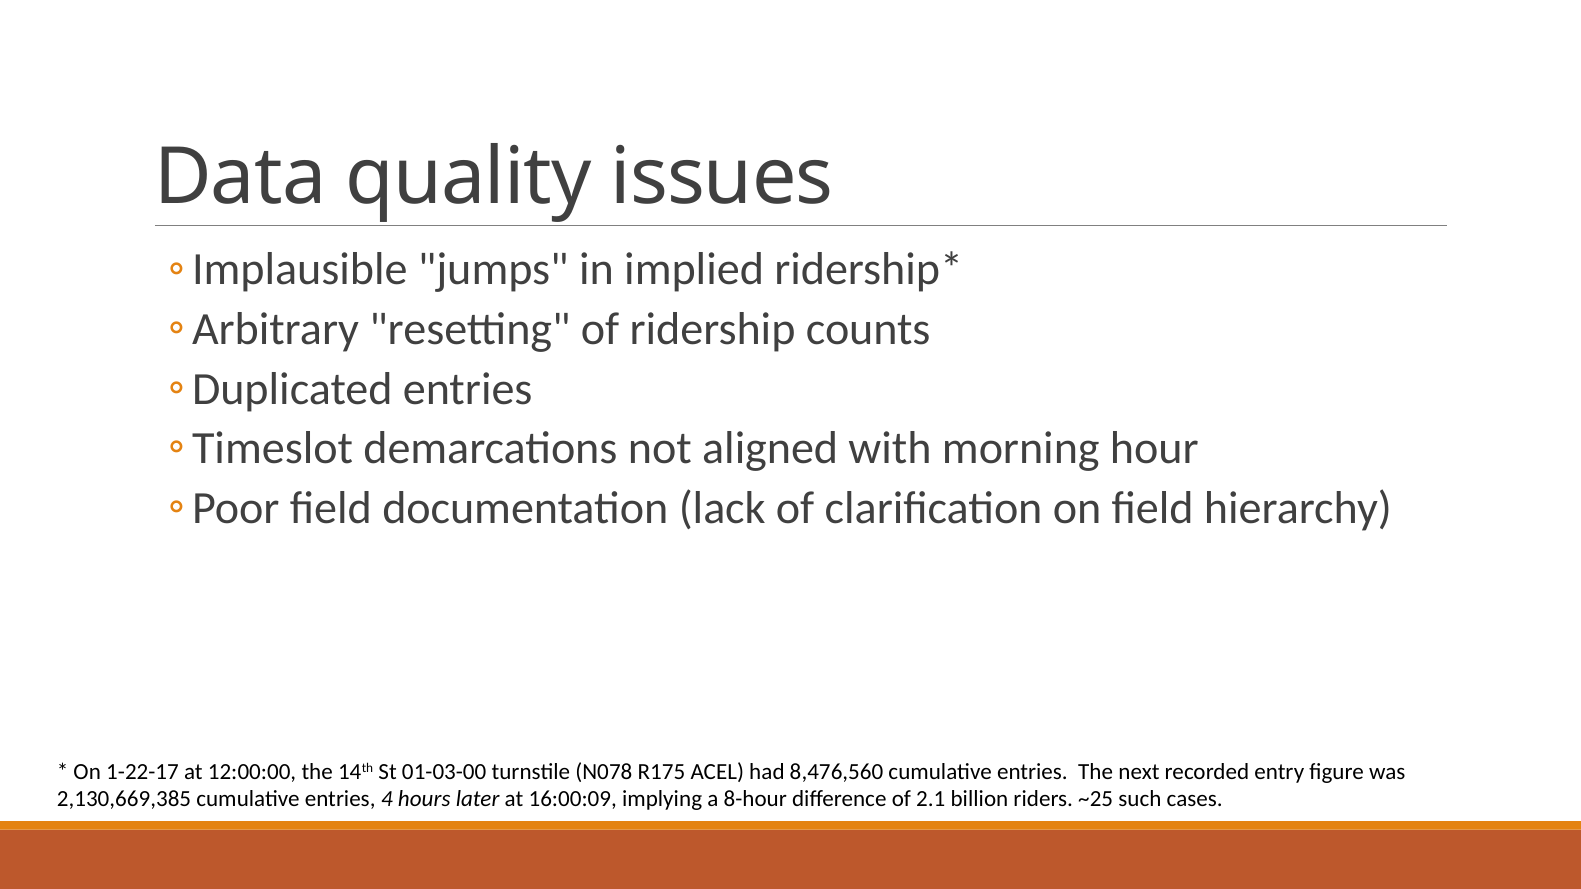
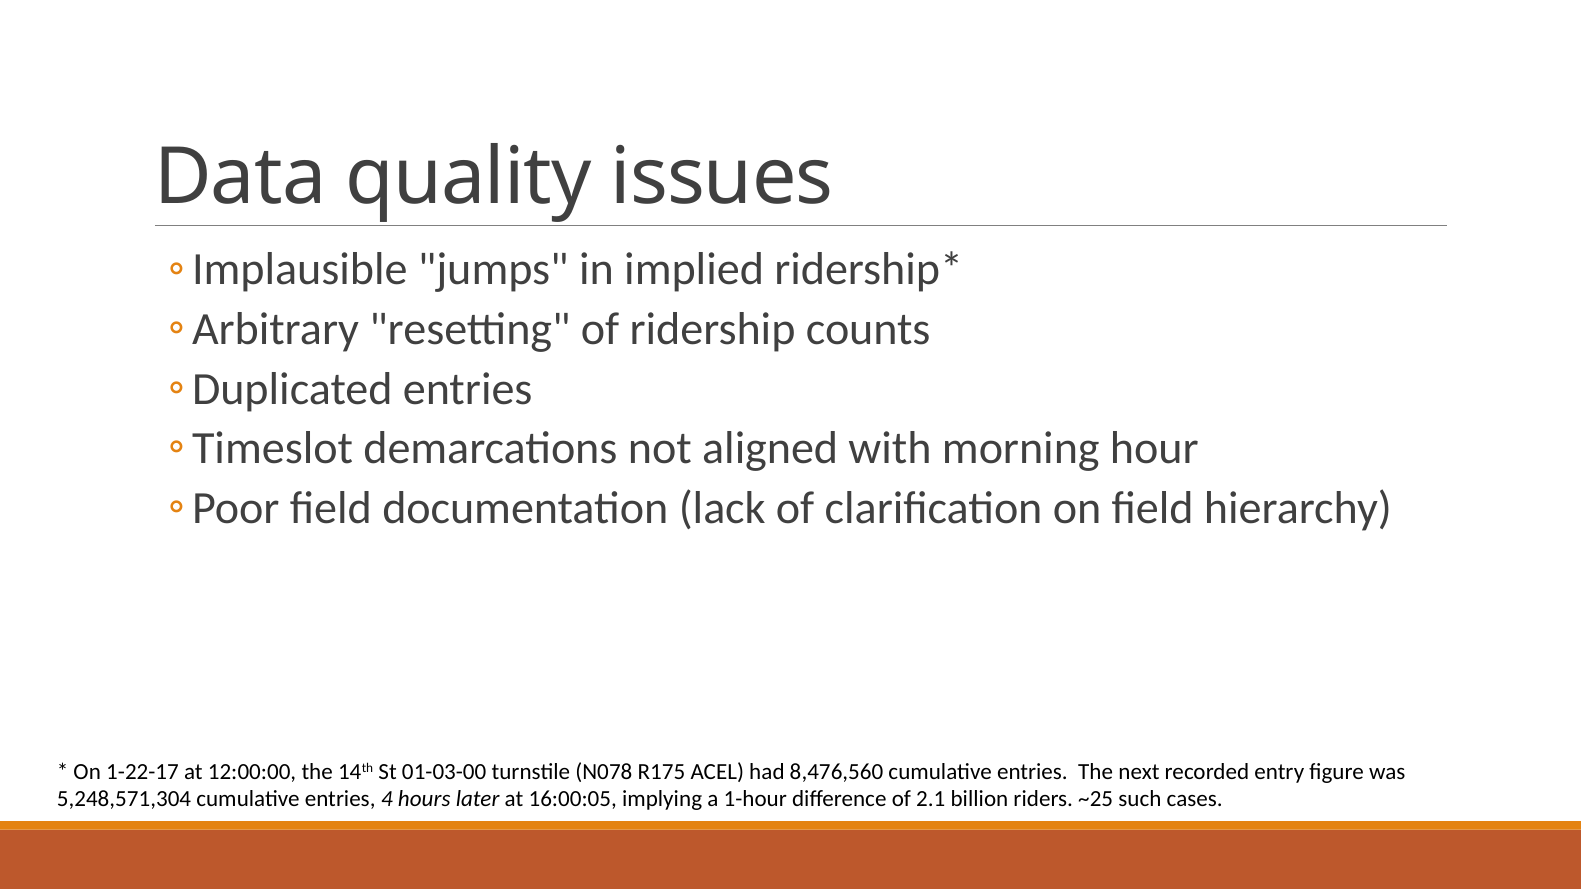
2,130,669,385: 2,130,669,385 -> 5,248,571,304
16:00:09: 16:00:09 -> 16:00:05
8-hour: 8-hour -> 1-hour
